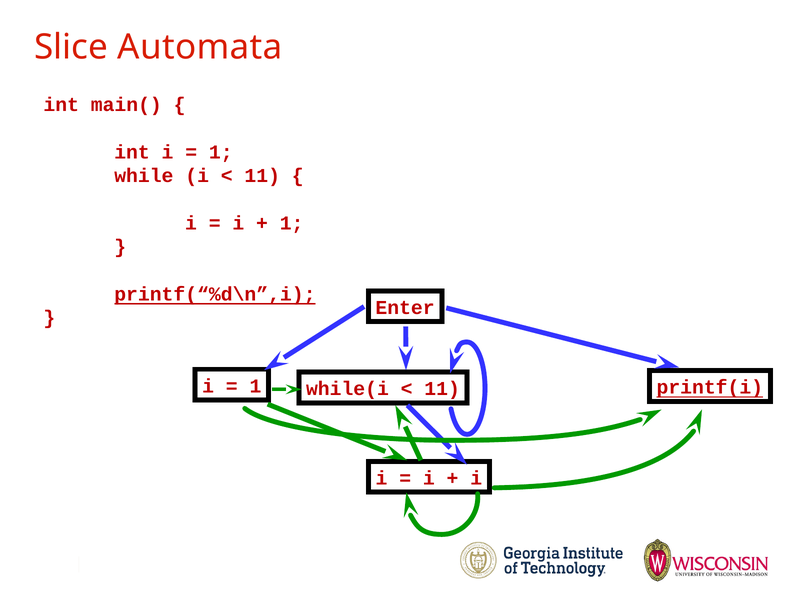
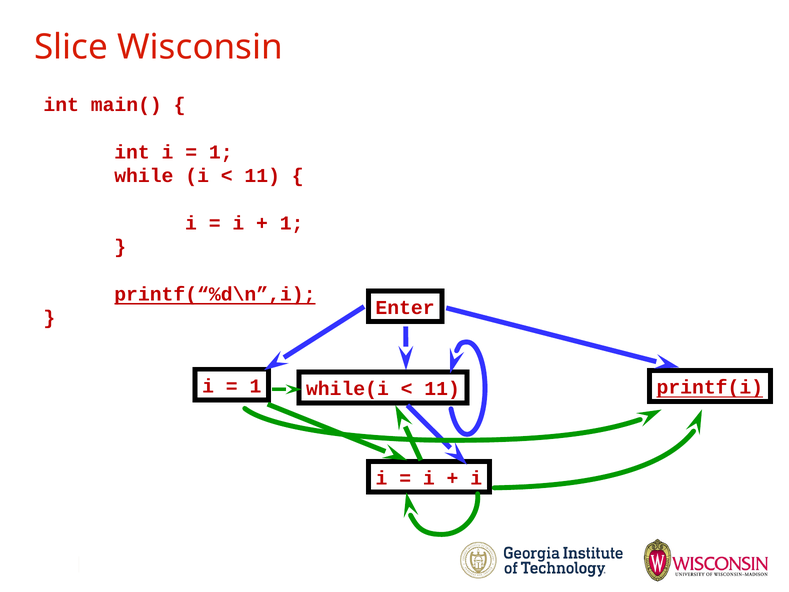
Automata: Automata -> Wisconsin
